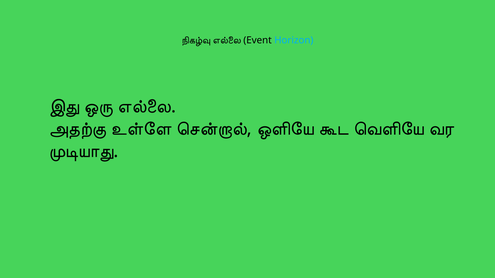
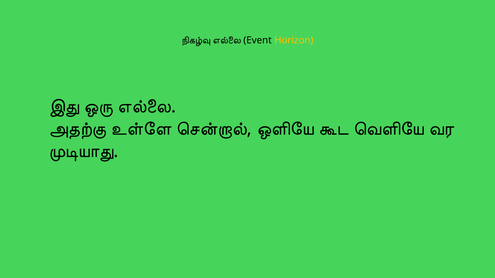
Horizon colour: light blue -> yellow
